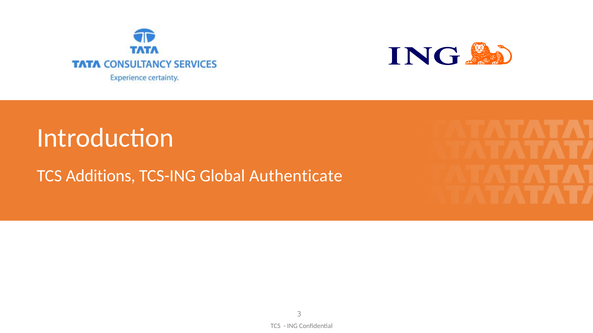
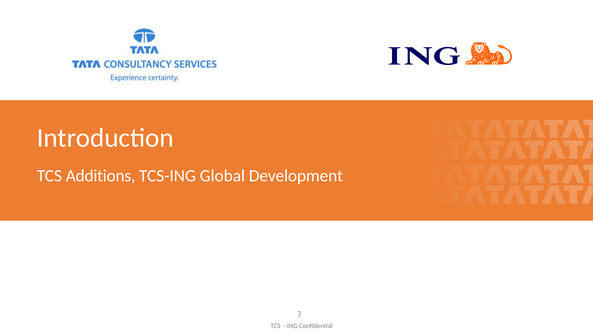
Authenticate: Authenticate -> Development
